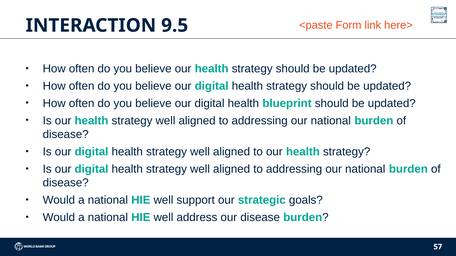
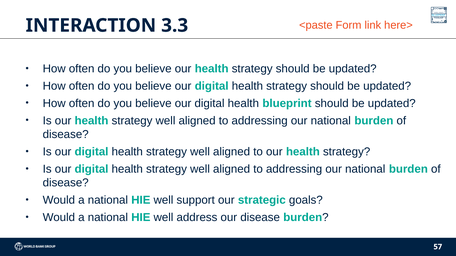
9.5: 9.5 -> 3.3
